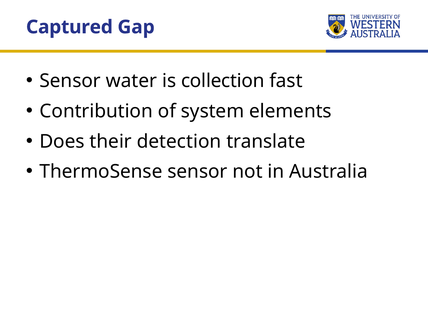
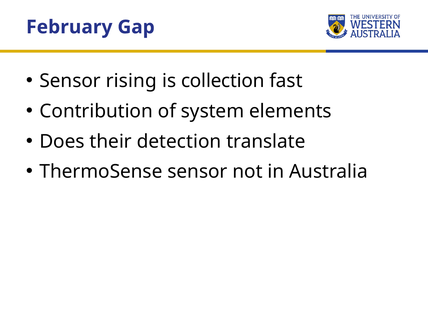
Captured: Captured -> February
water: water -> rising
